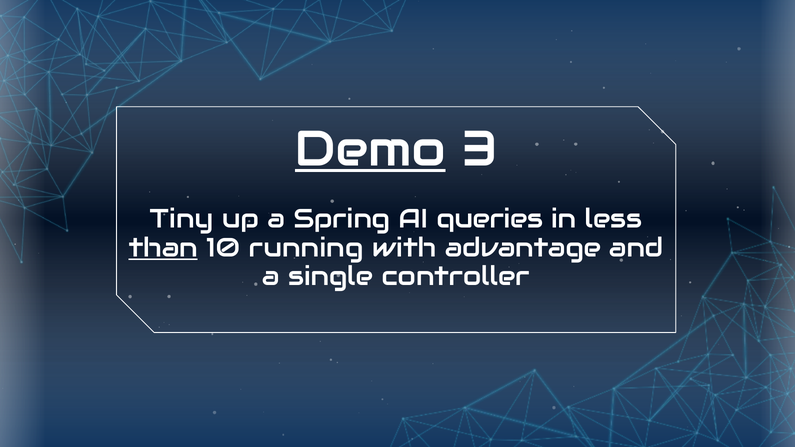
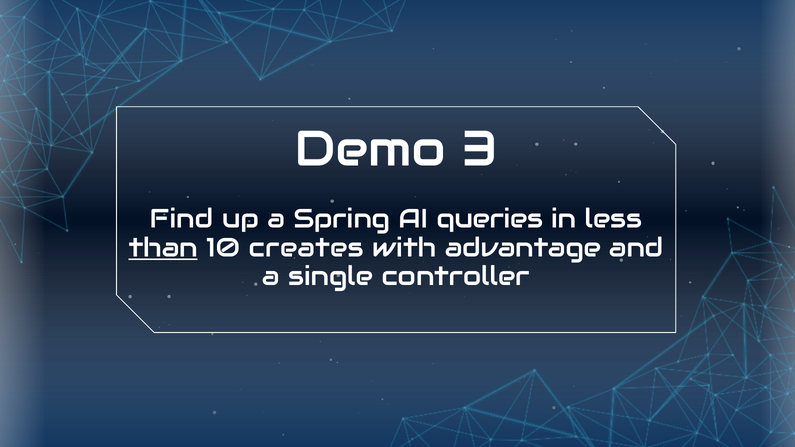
Demo underline: present -> none
Tiny: Tiny -> Find
running: running -> creates
